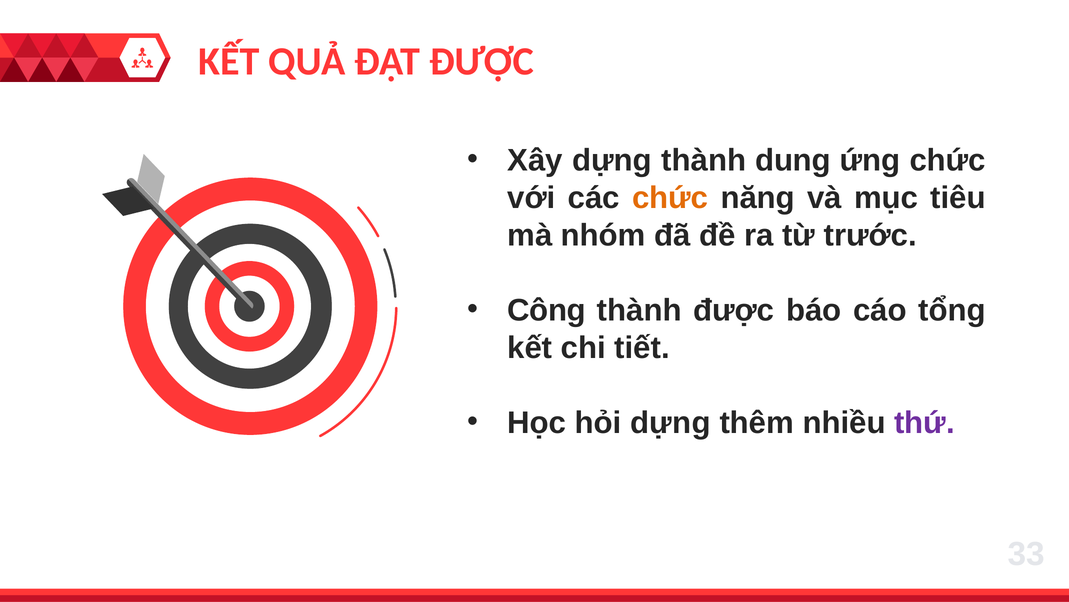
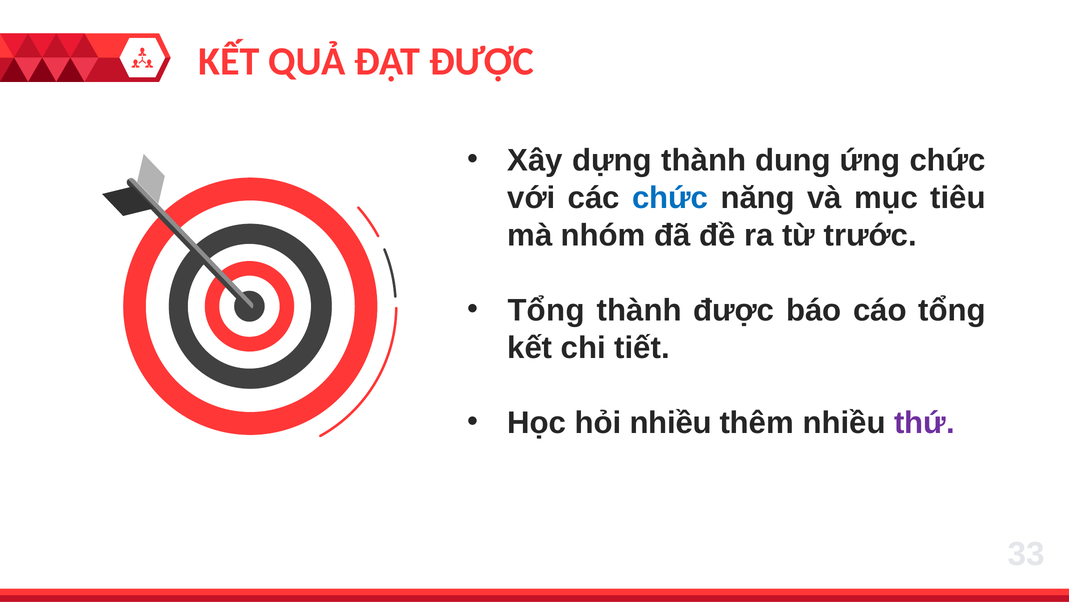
chức at (670, 198) colour: orange -> blue
Công at (546, 310): Công -> Tổng
hỏi dựng: dựng -> nhiều
